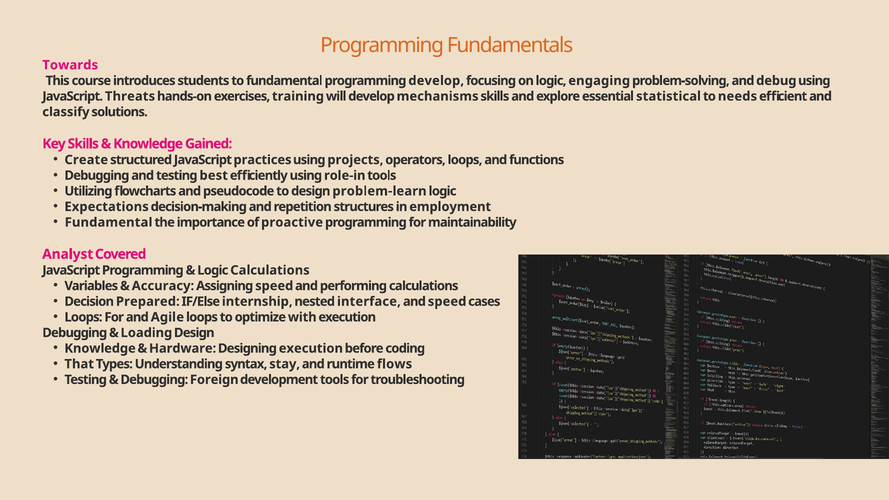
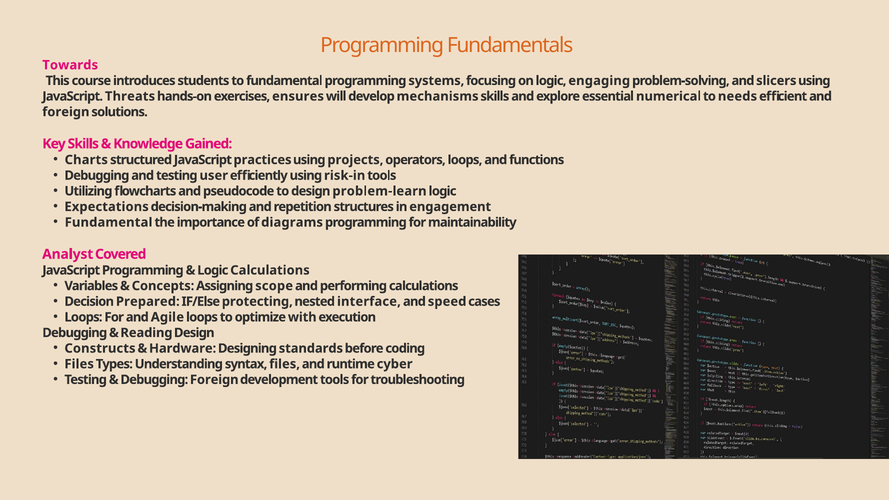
programming develop: develop -> systems
debug: debug -> slicers
training: training -> ensures
statistical: statistical -> numerical
classify at (66, 112): classify -> foreign
Create: Create -> Charts
best: best -> user
role-in: role-in -> risk-in
employment: employment -> engagement
proactive: proactive -> diagrams
Accuracy: Accuracy -> Concepts
Assigning speed: speed -> scope
internship: internship -> protecting
Loading: Loading -> Reading
Knowledge at (100, 348): Knowledge -> Constructs
Designing execution: execution -> standards
That at (79, 364): That -> Files
syntax stay: stay -> files
flows: flows -> cyber
